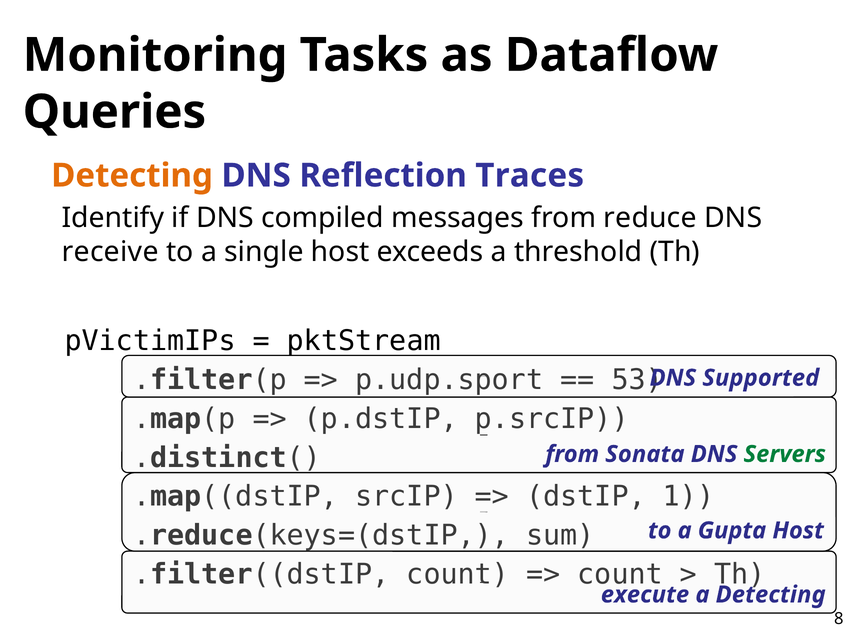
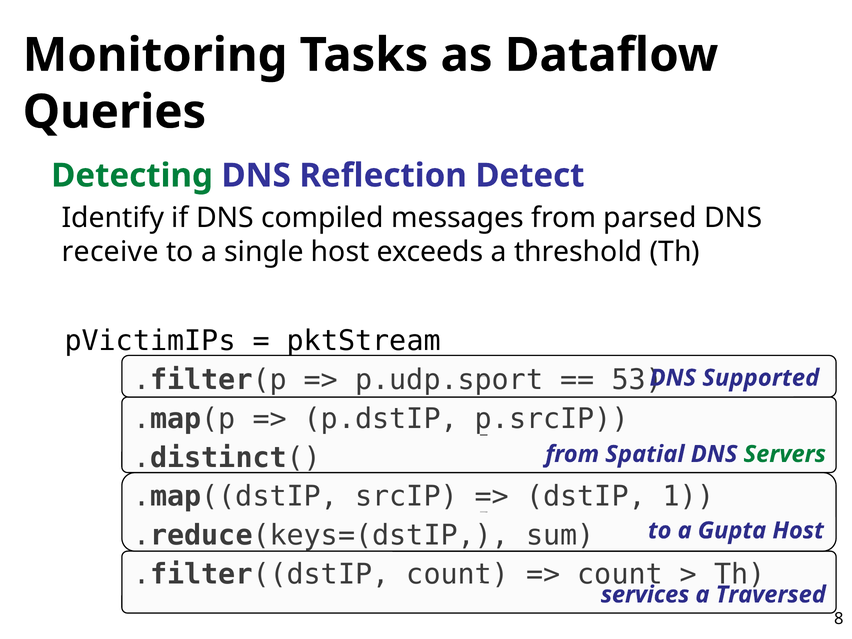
Detecting at (132, 176) colour: orange -> green
Traces: Traces -> Detect
reduce: reduce -> parsed
Sonata: Sonata -> Spatial
execute: execute -> services
a Detecting: Detecting -> Traversed
